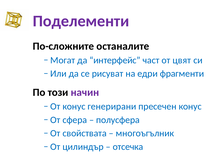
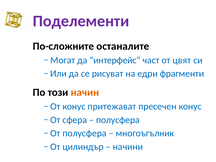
начин colour: purple -> orange
генерирани: генерирани -> притежават
От свойствата: свойствата -> полусфера
отсечка: отсечка -> начини
